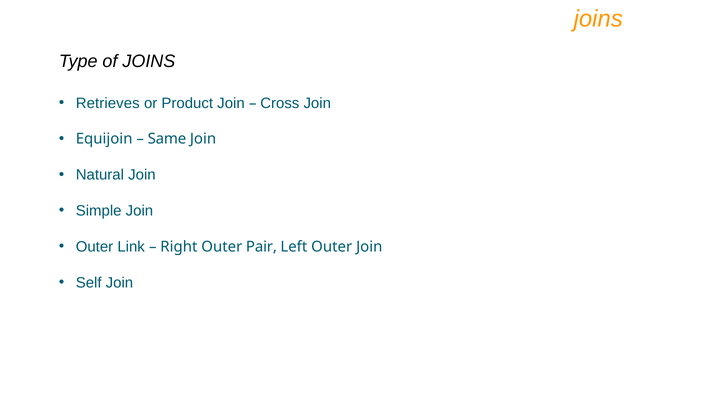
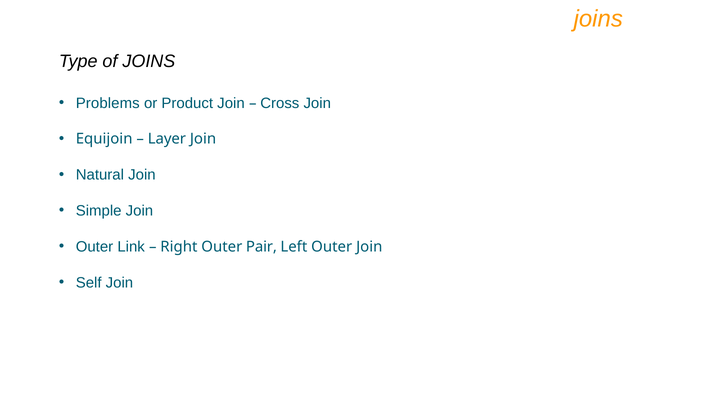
Retrieves: Retrieves -> Problems
Same: Same -> Layer
